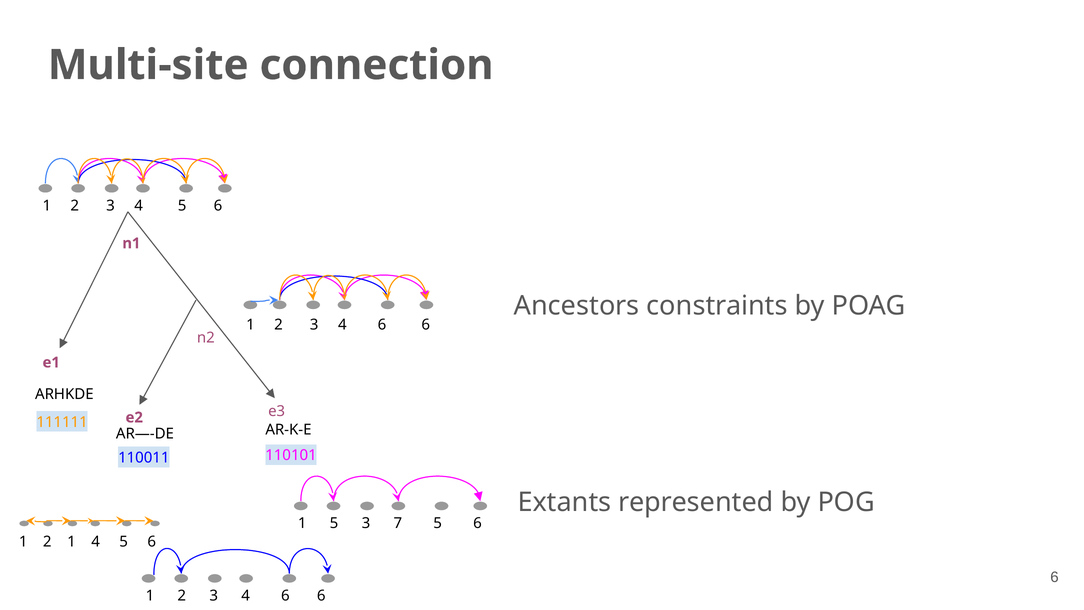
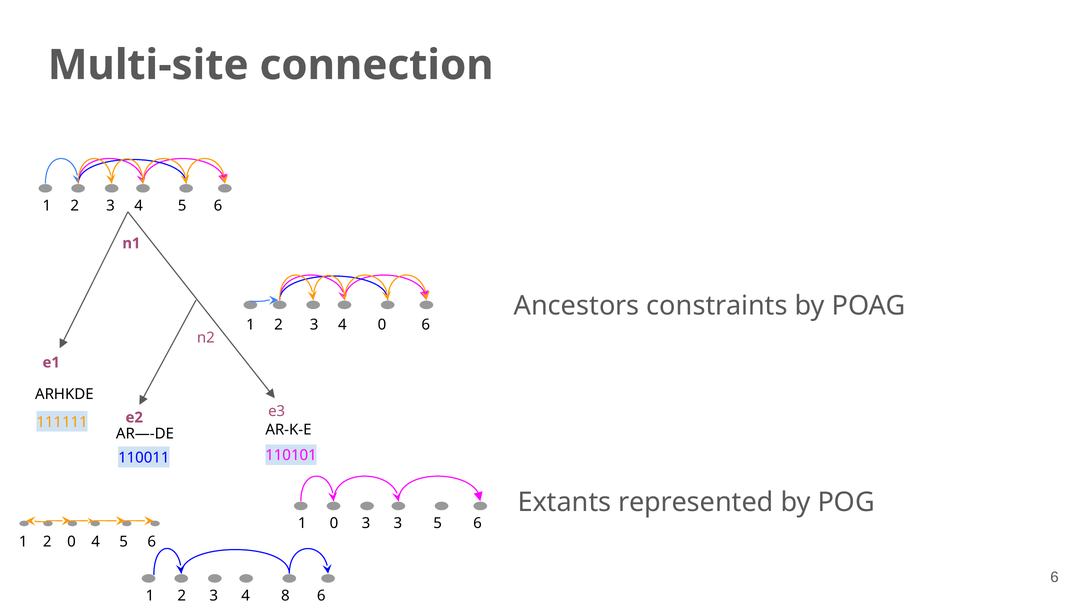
6 at (382, 325): 6 -> 0
1 5: 5 -> 0
3 7: 7 -> 3
2 1: 1 -> 0
6 at (285, 596): 6 -> 8
